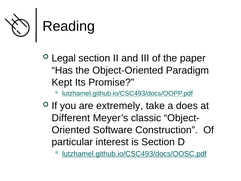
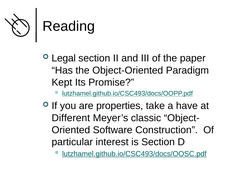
extremely: extremely -> properties
does: does -> have
